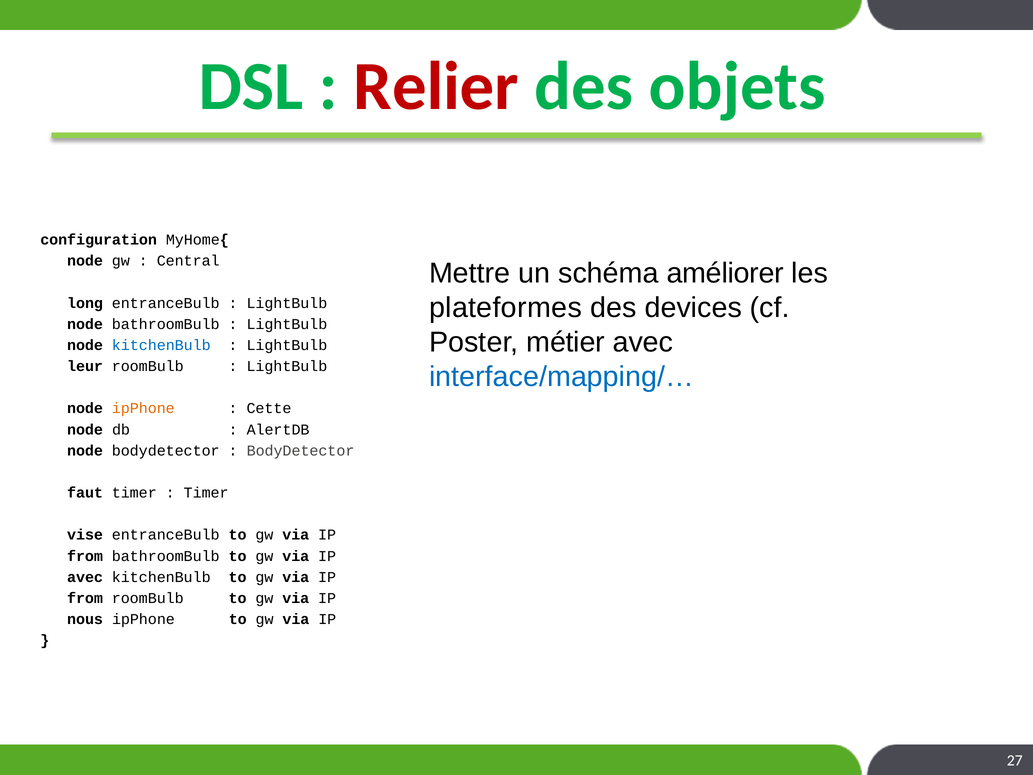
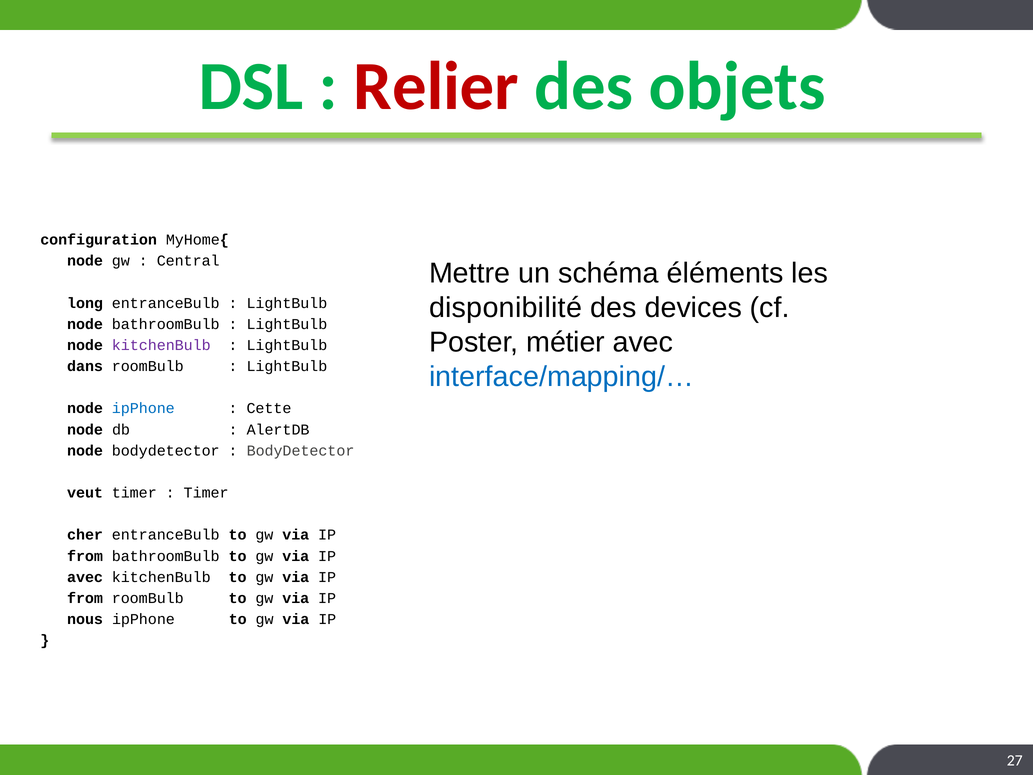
améliorer: améliorer -> éléments
plateformes: plateformes -> disponibilité
kitchenBulb at (161, 345) colour: blue -> purple
leur: leur -> dans
ipPhone at (143, 408) colour: orange -> blue
faut: faut -> veut
vise: vise -> cher
